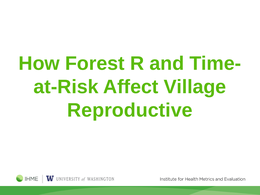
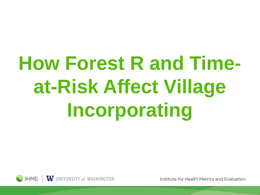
Reproductive: Reproductive -> Incorporating
